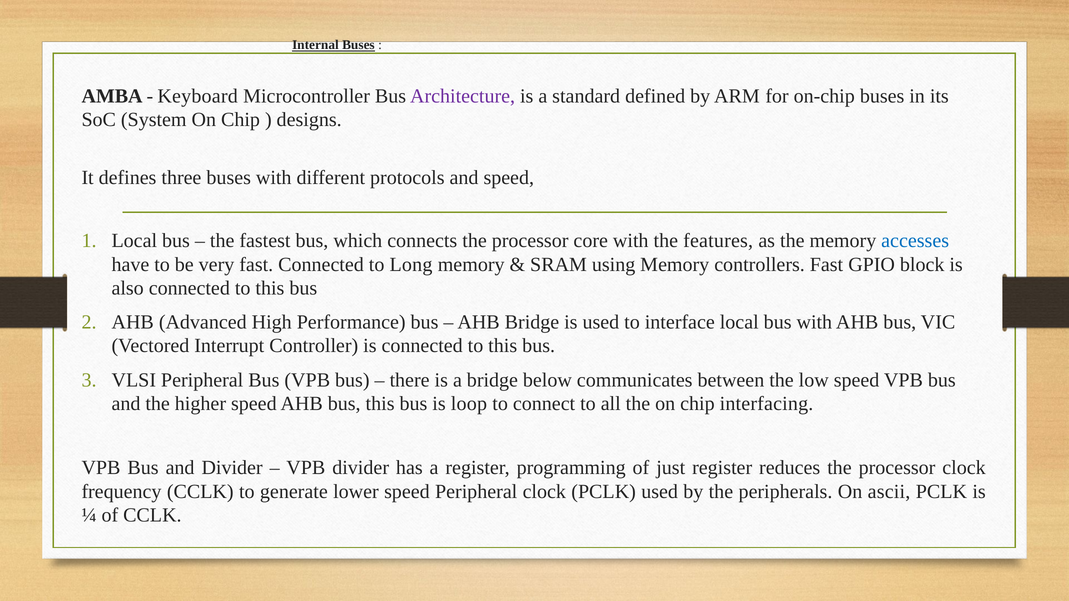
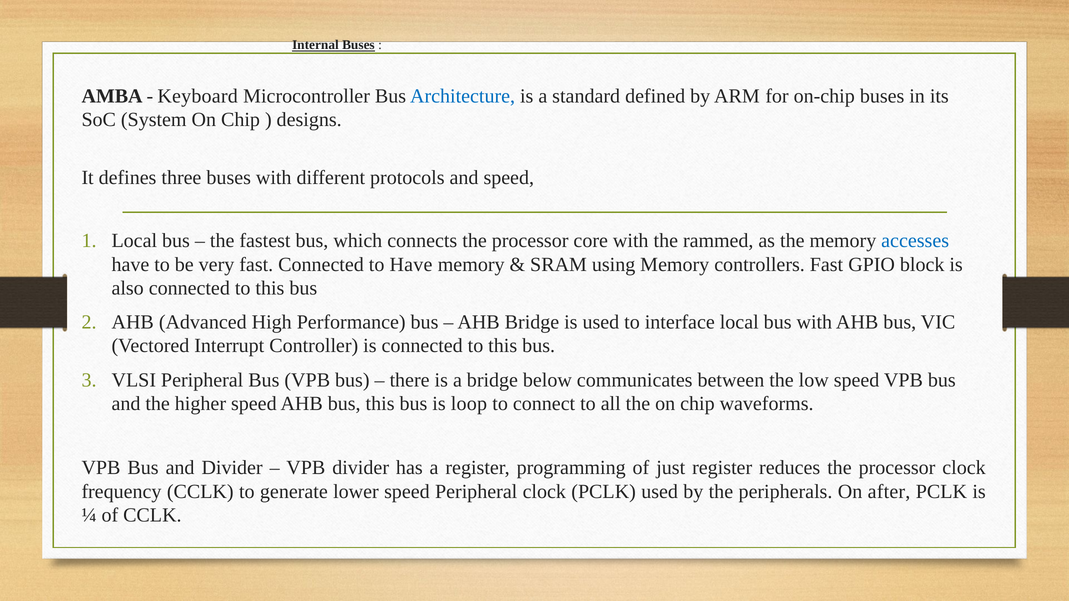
Architecture colour: purple -> blue
features: features -> rammed
to Long: Long -> Have
interfacing: interfacing -> waveforms
ascii: ascii -> after
